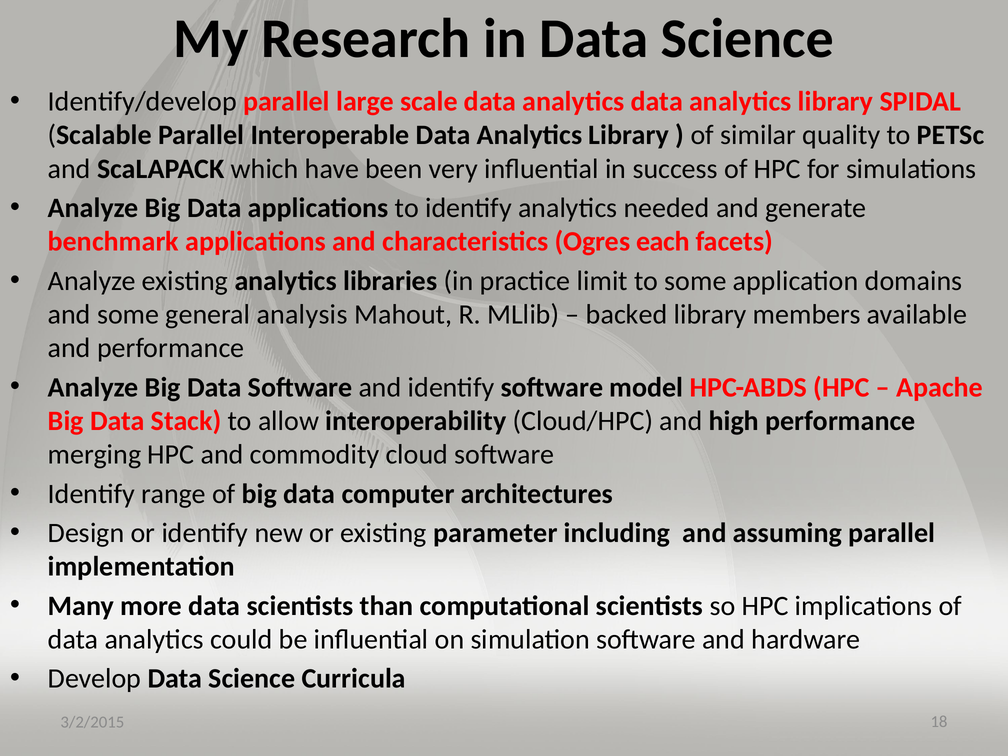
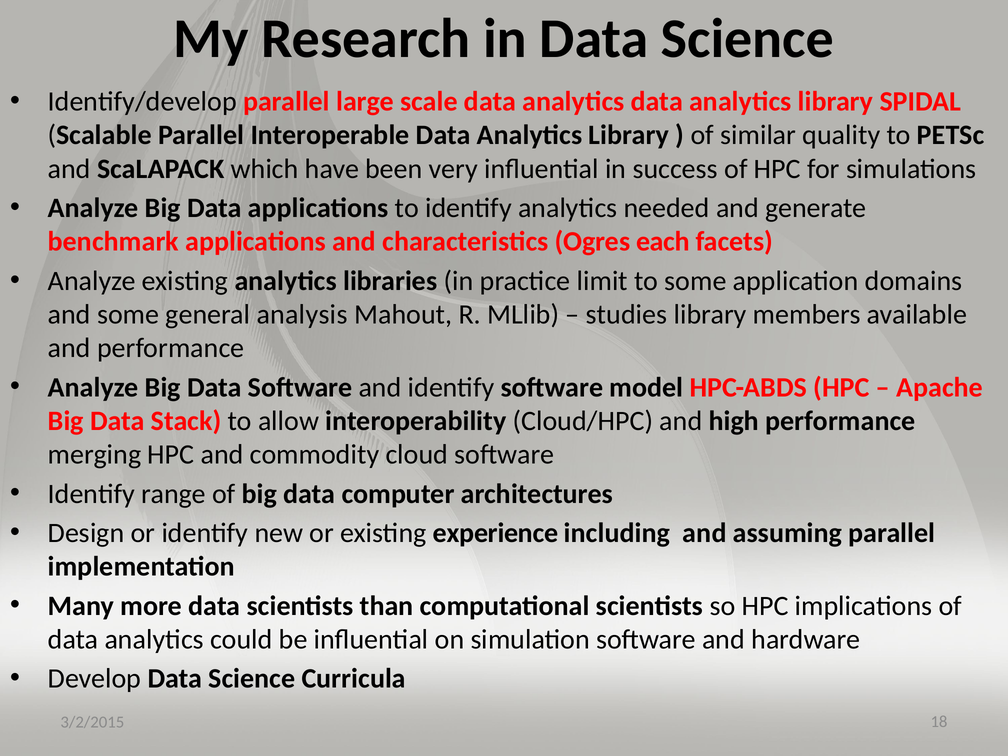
backed: backed -> studies
parameter: parameter -> experience
